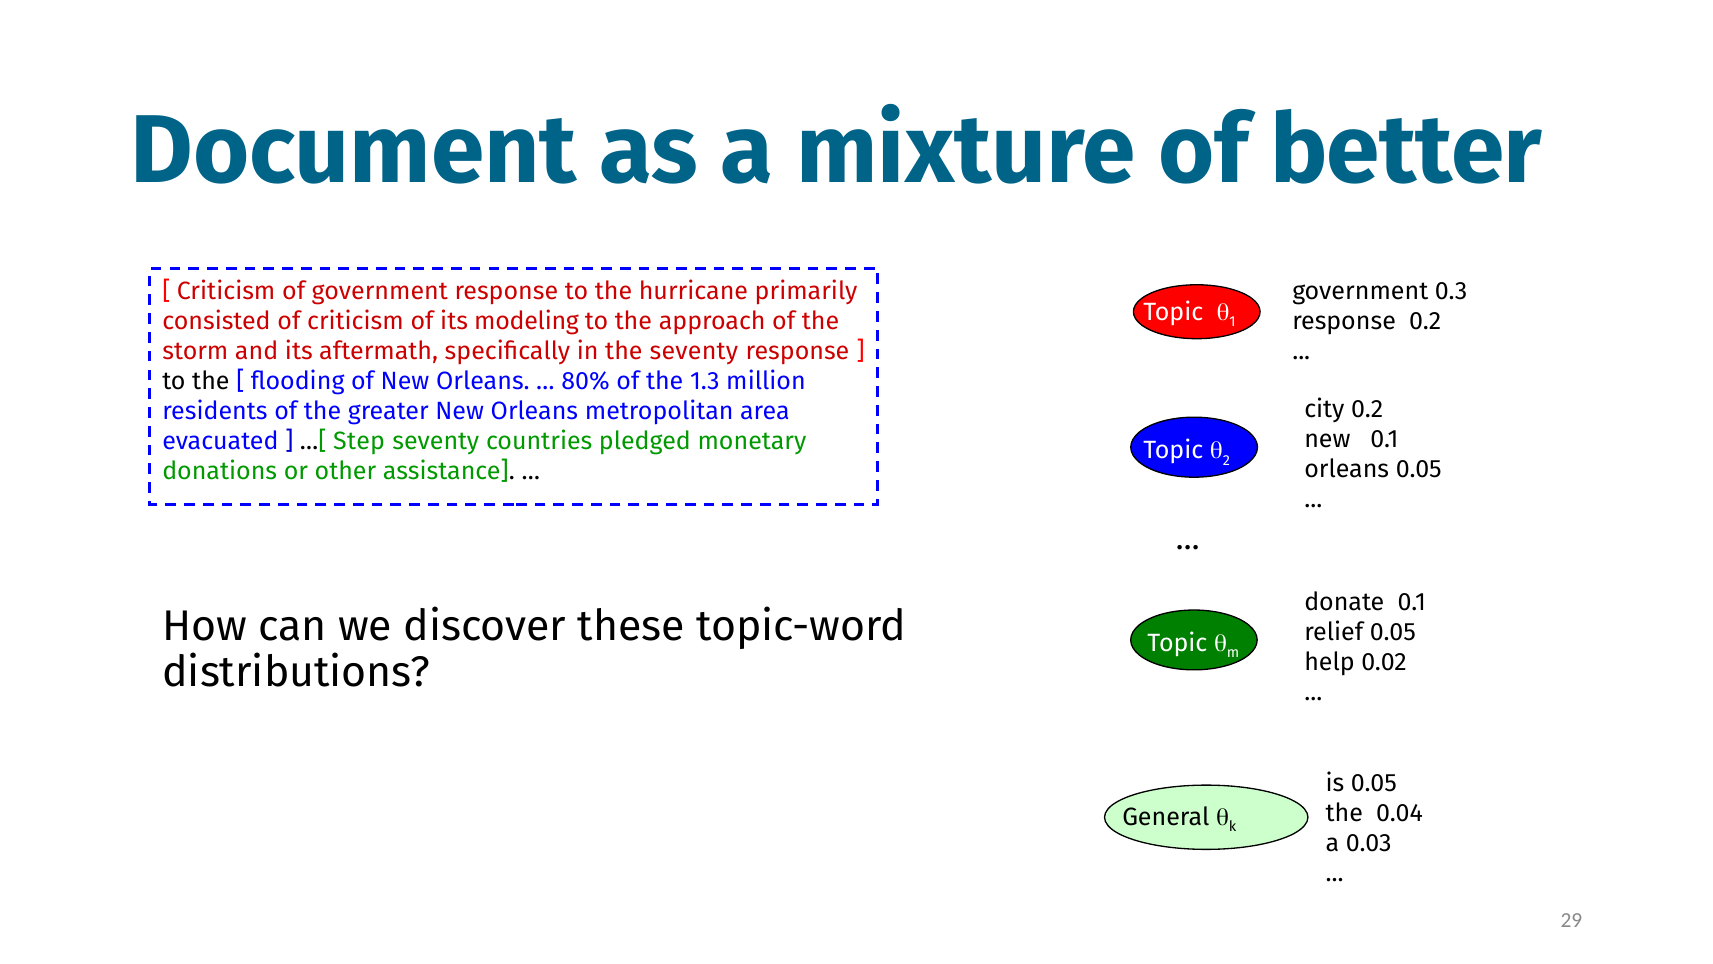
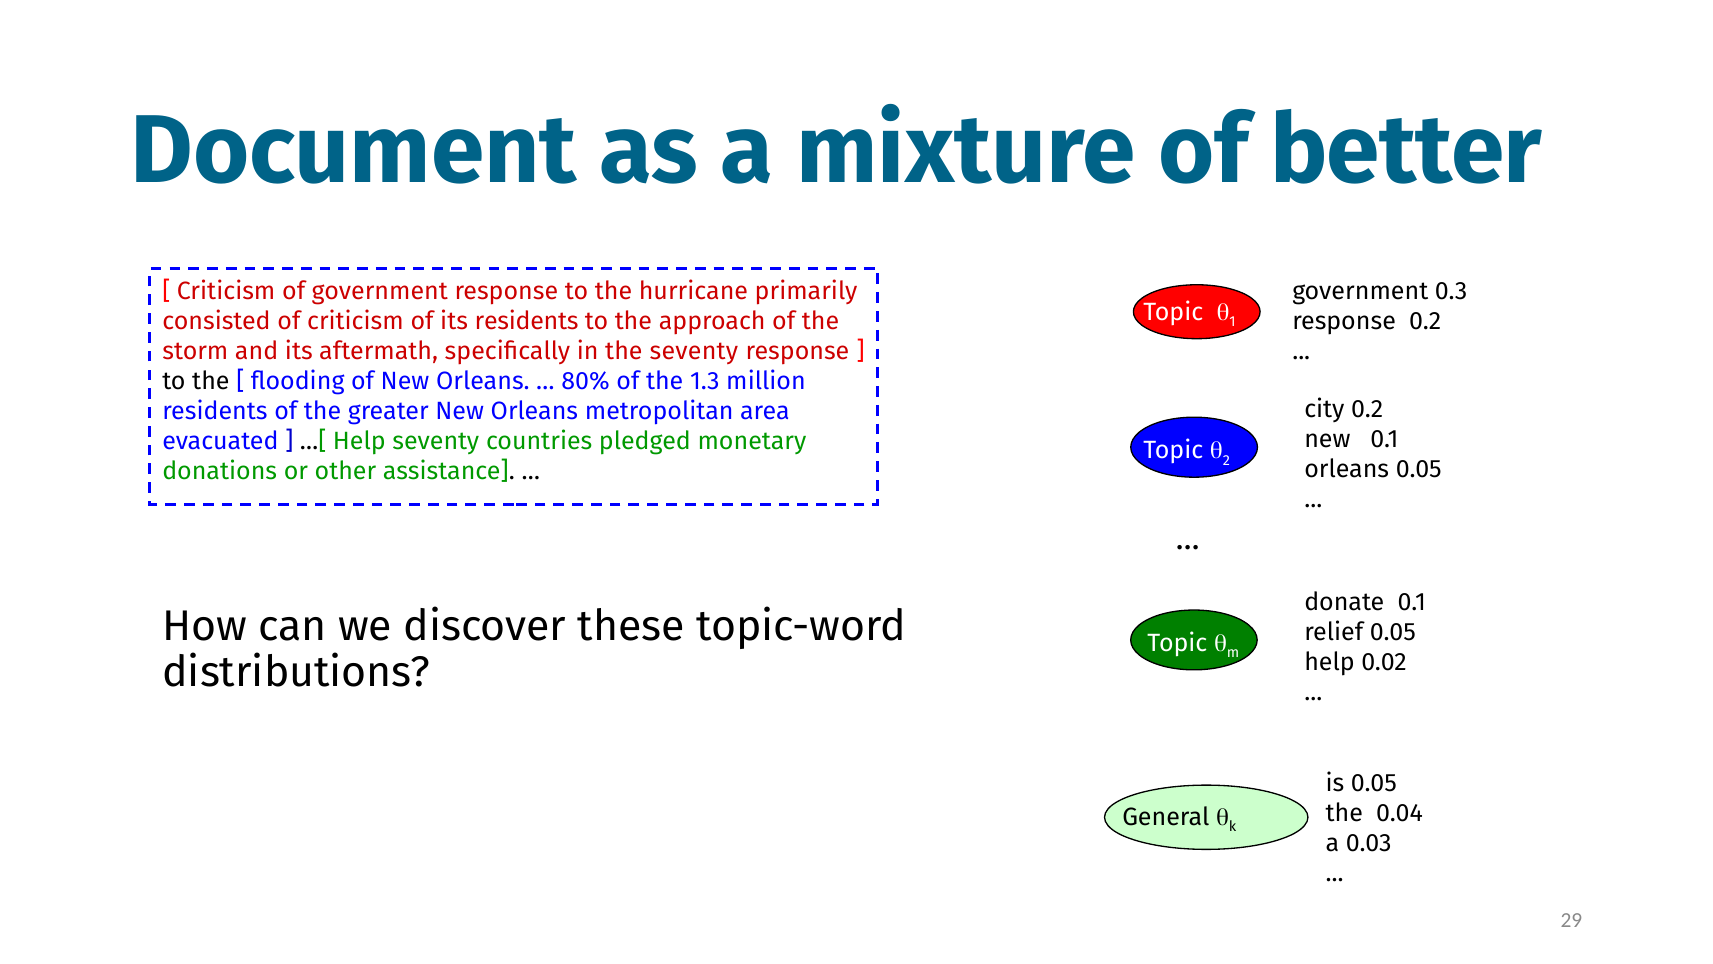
its modeling: modeling -> residents
Step at (359, 442): Step -> Help
